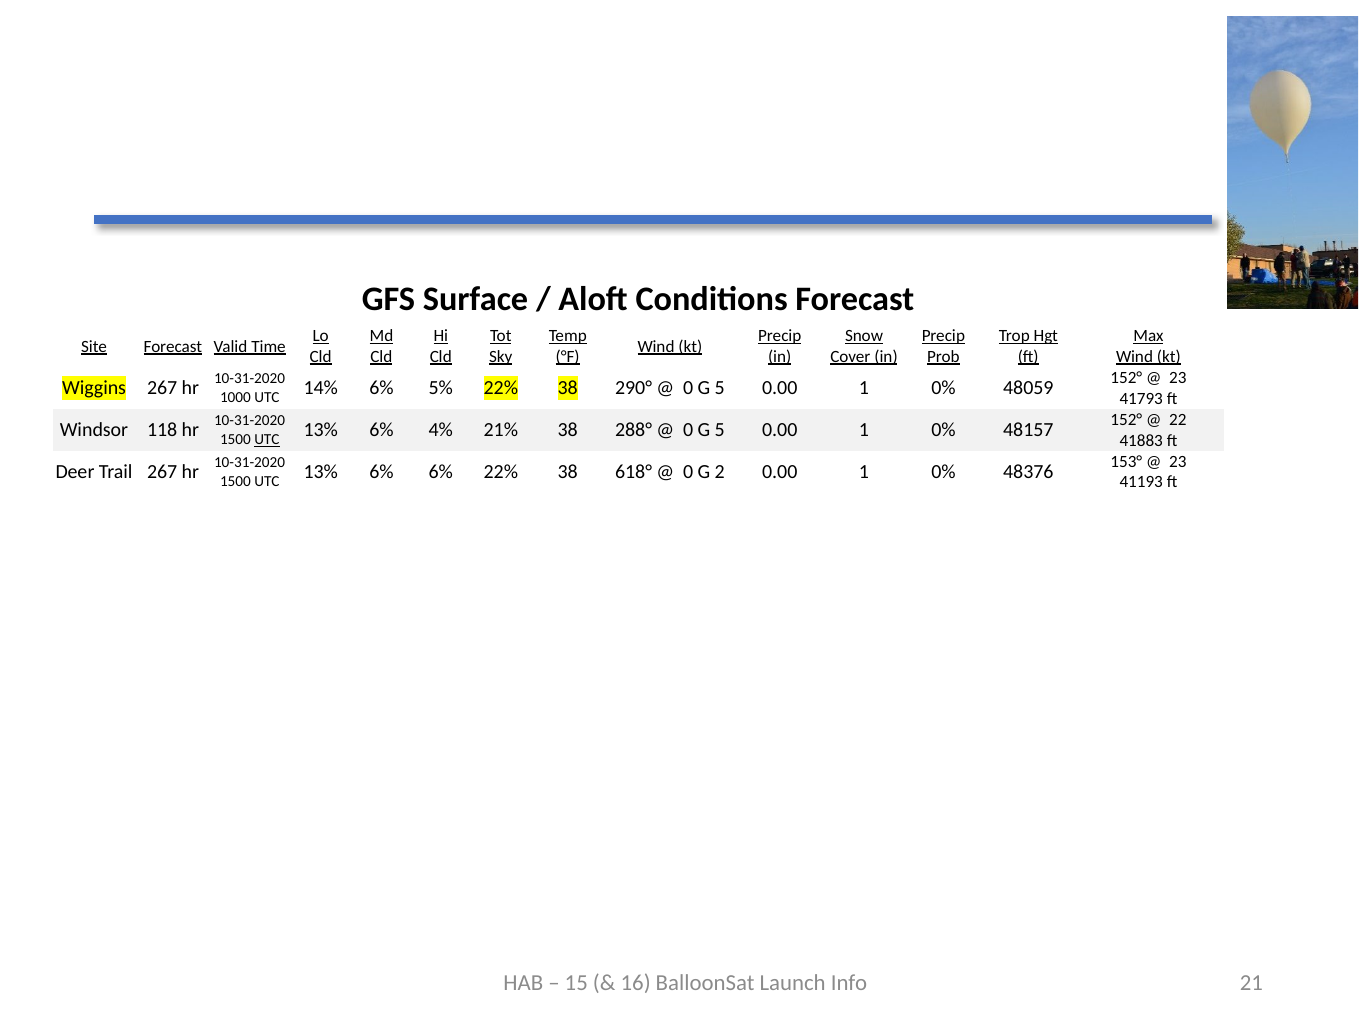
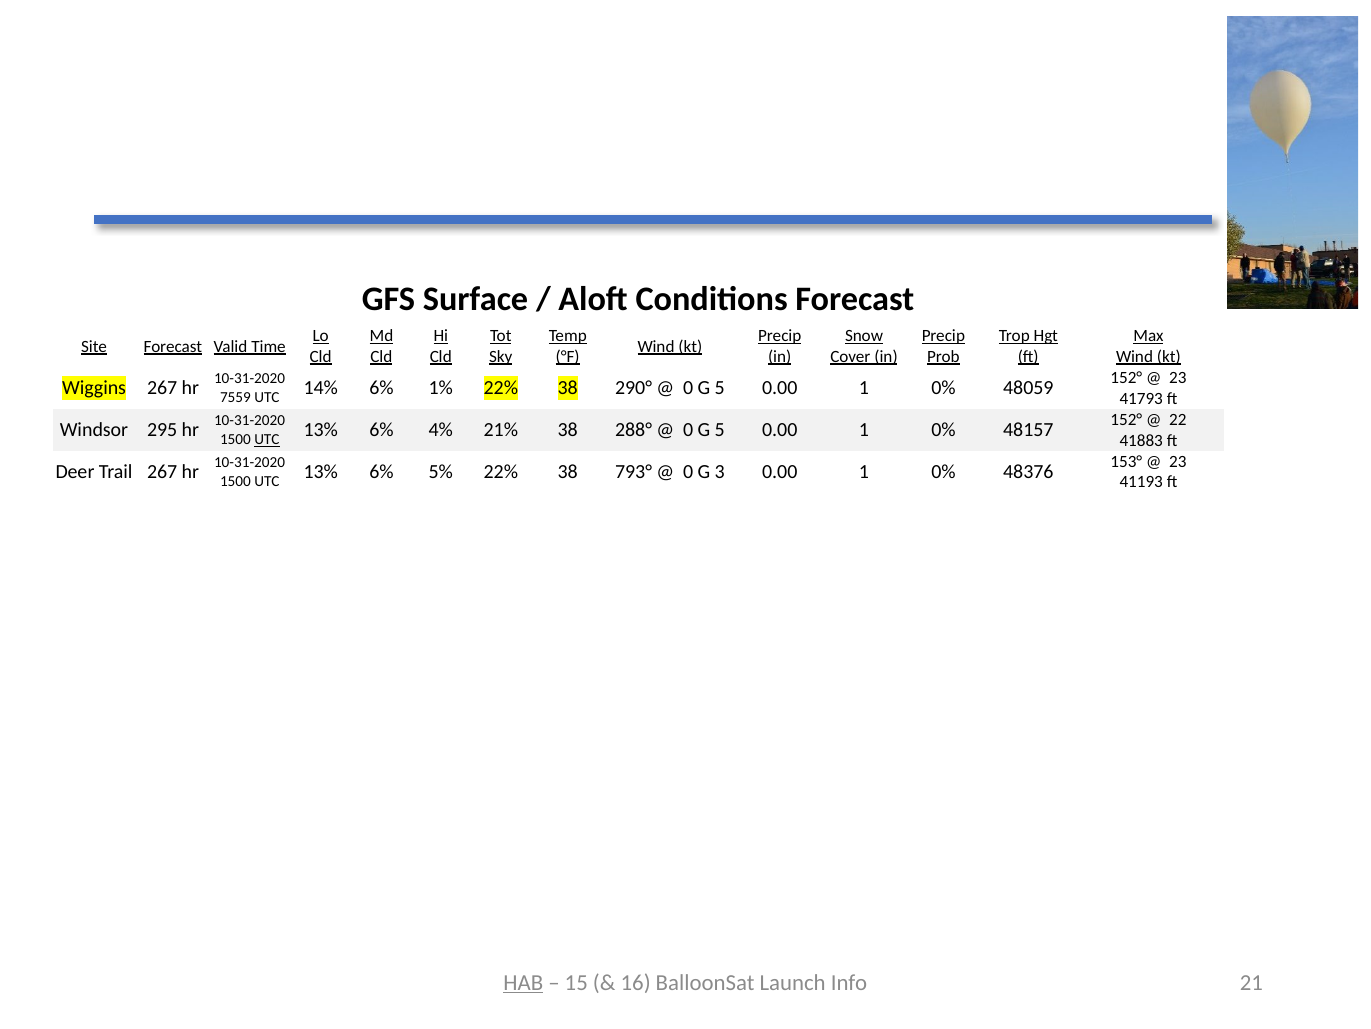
1000: 1000 -> 7559
5%: 5% -> 1%
118: 118 -> 295
6% 6%: 6% -> 5%
618°: 618° -> 793°
2: 2 -> 3
HAB underline: none -> present
